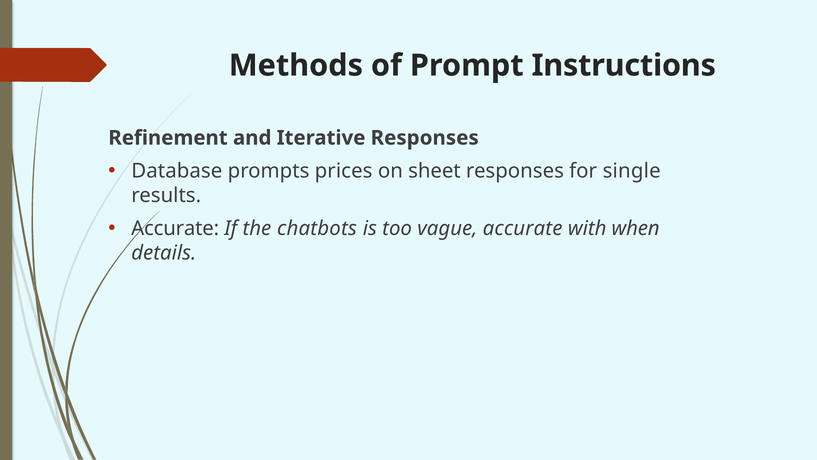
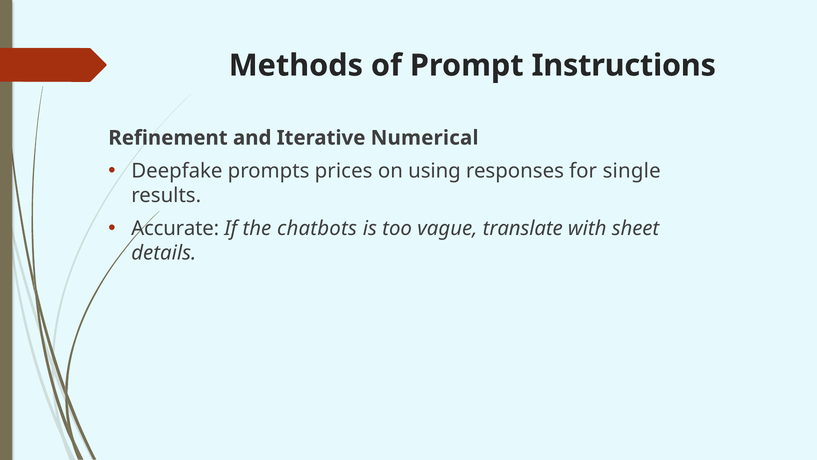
Iterative Responses: Responses -> Numerical
Database: Database -> Deepfake
sheet: sheet -> using
vague accurate: accurate -> translate
when: when -> sheet
